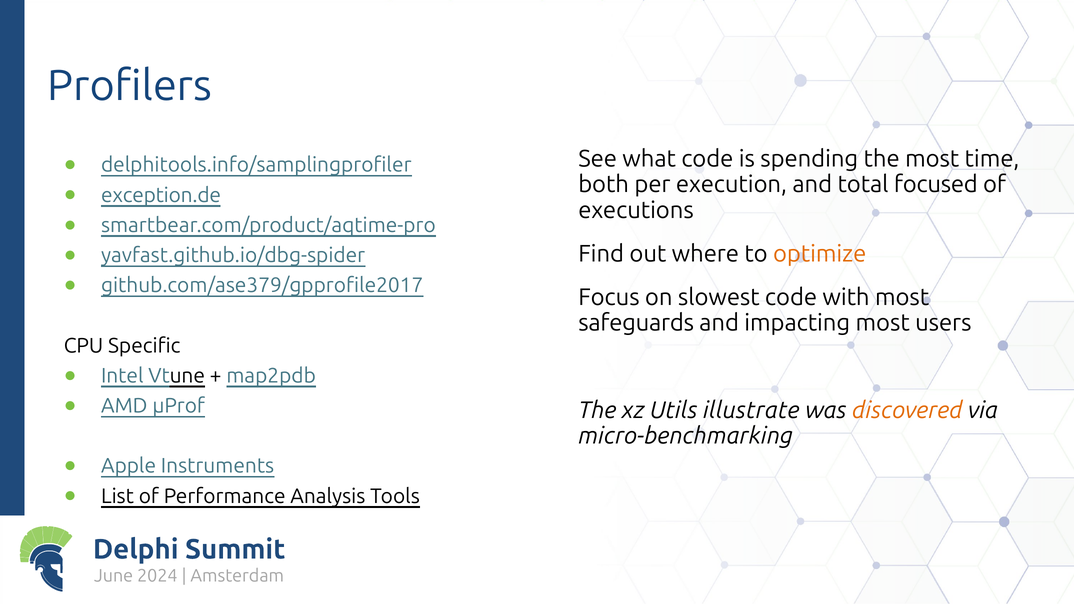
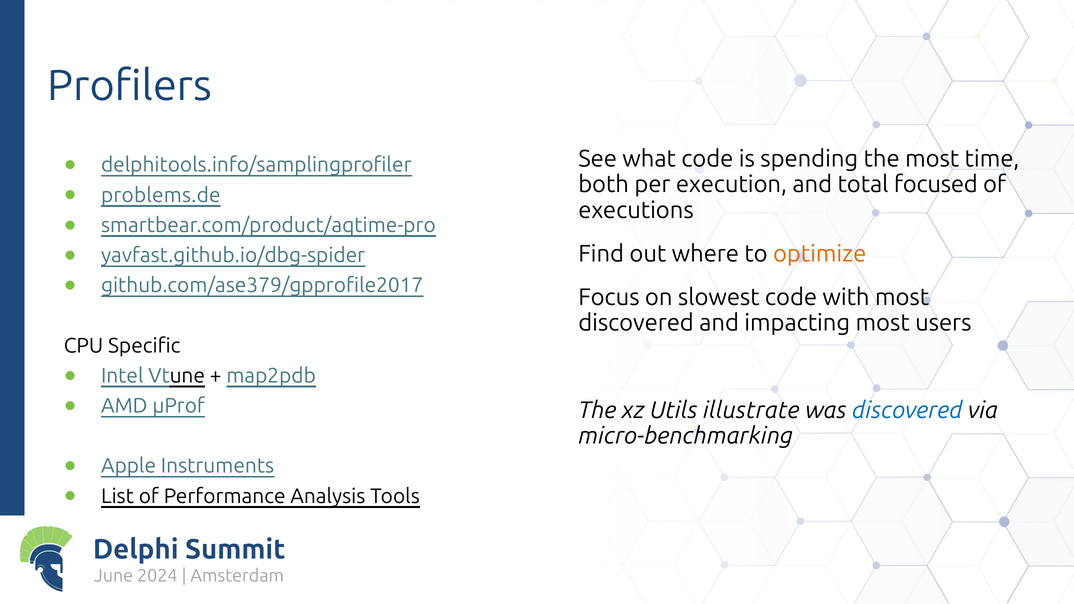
exception.de: exception.de -> problems.de
safeguards at (636, 323): safeguards -> discovered
discovered at (907, 410) colour: orange -> blue
